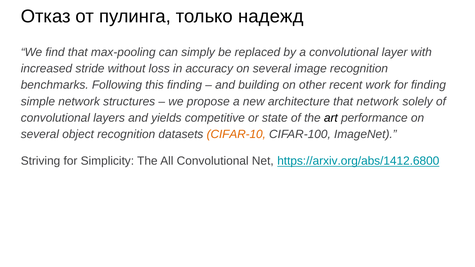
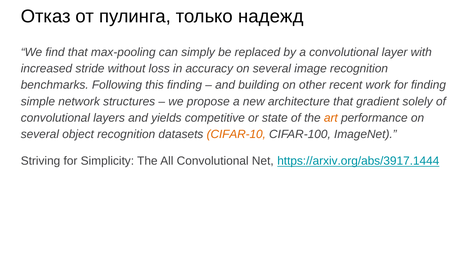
that network: network -> gradient
art colour: black -> orange
https://arxiv.org/abs/1412.6800: https://arxiv.org/abs/1412.6800 -> https://arxiv.org/abs/3917.1444
